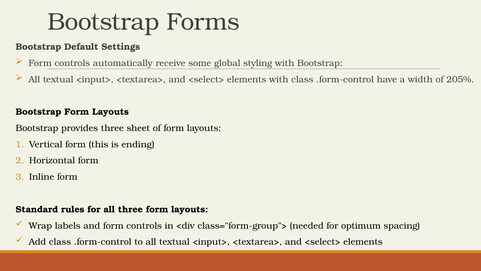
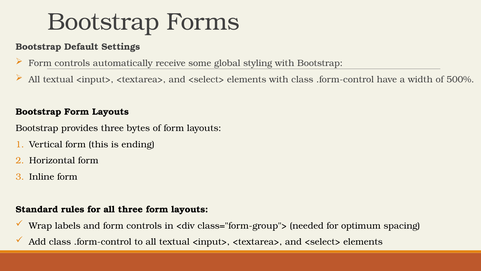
205%: 205% -> 500%
sheet: sheet -> bytes
